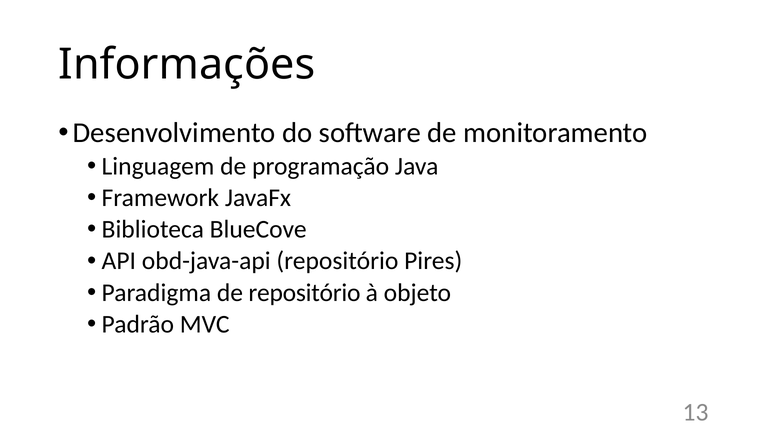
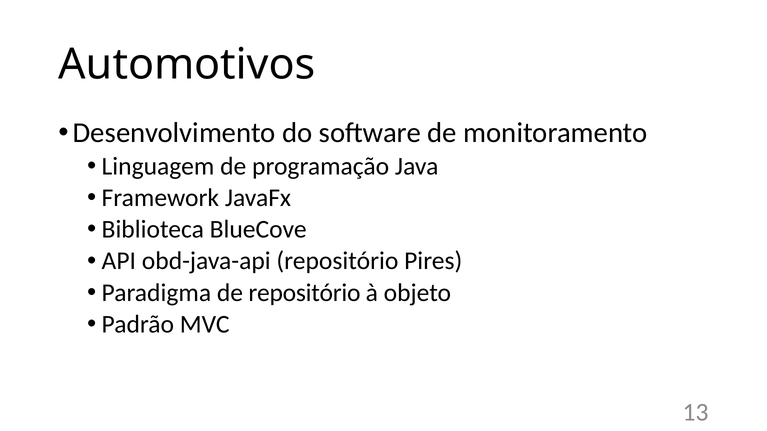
Informações: Informações -> Automotivos
